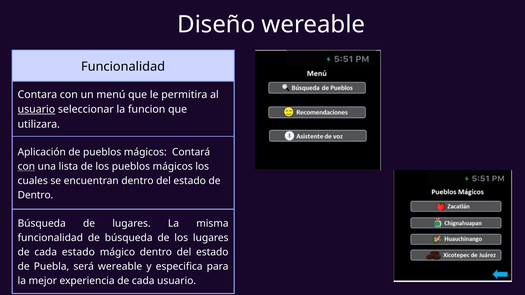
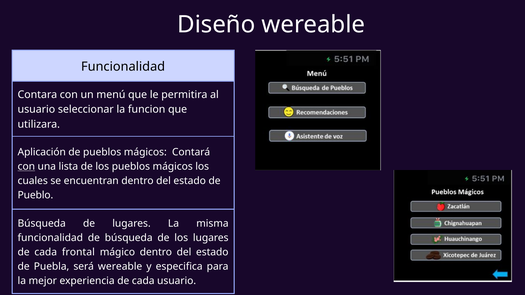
usuario at (36, 110) underline: present -> none
Dentro at (35, 195): Dentro -> Pueblo
cada estado: estado -> frontal
